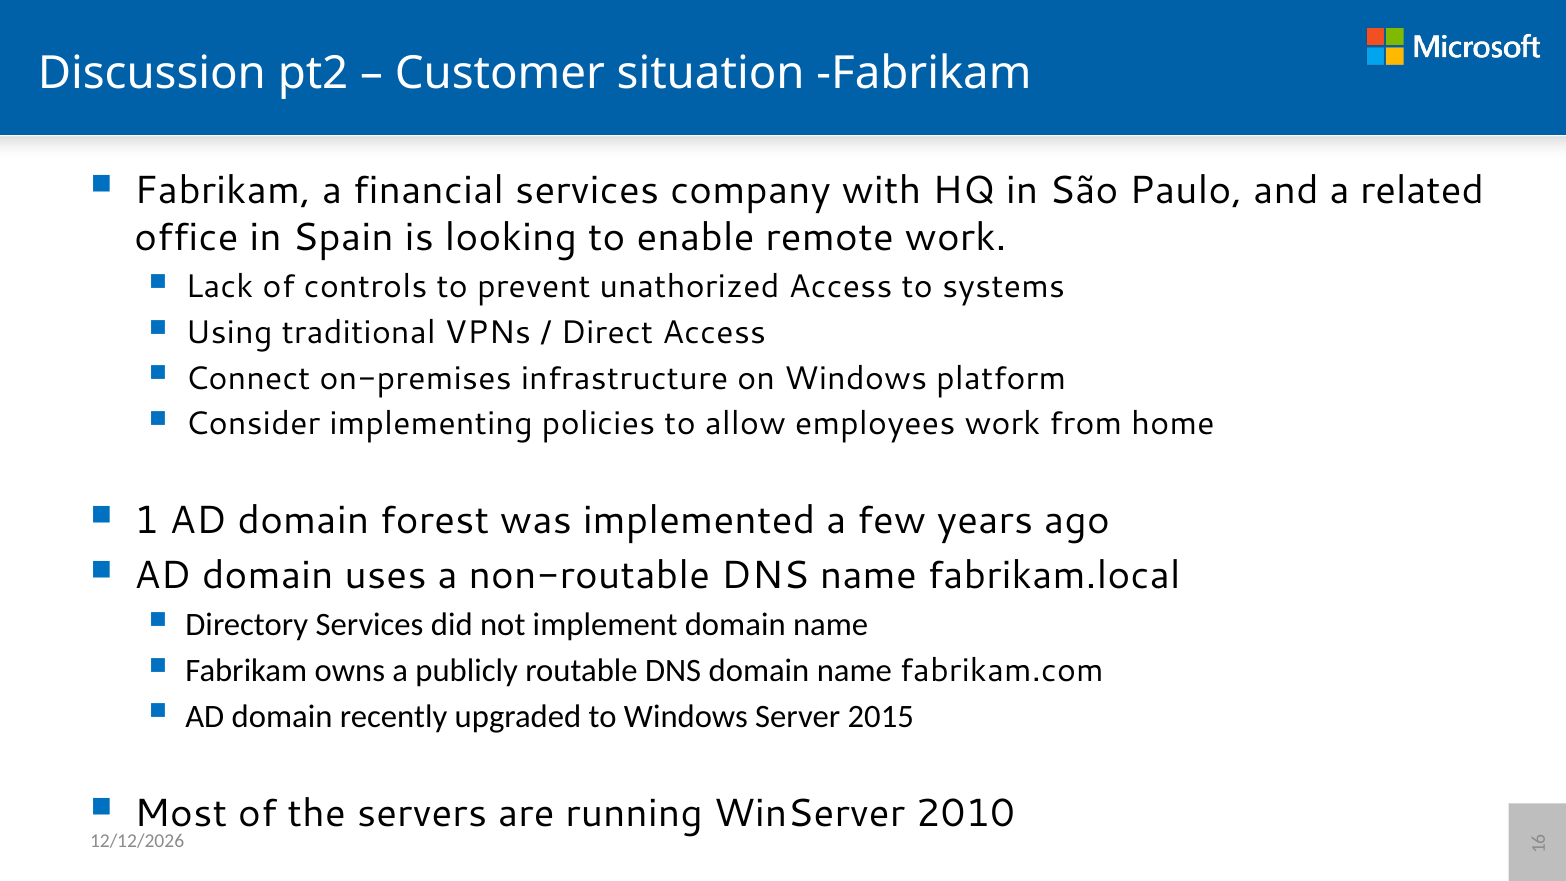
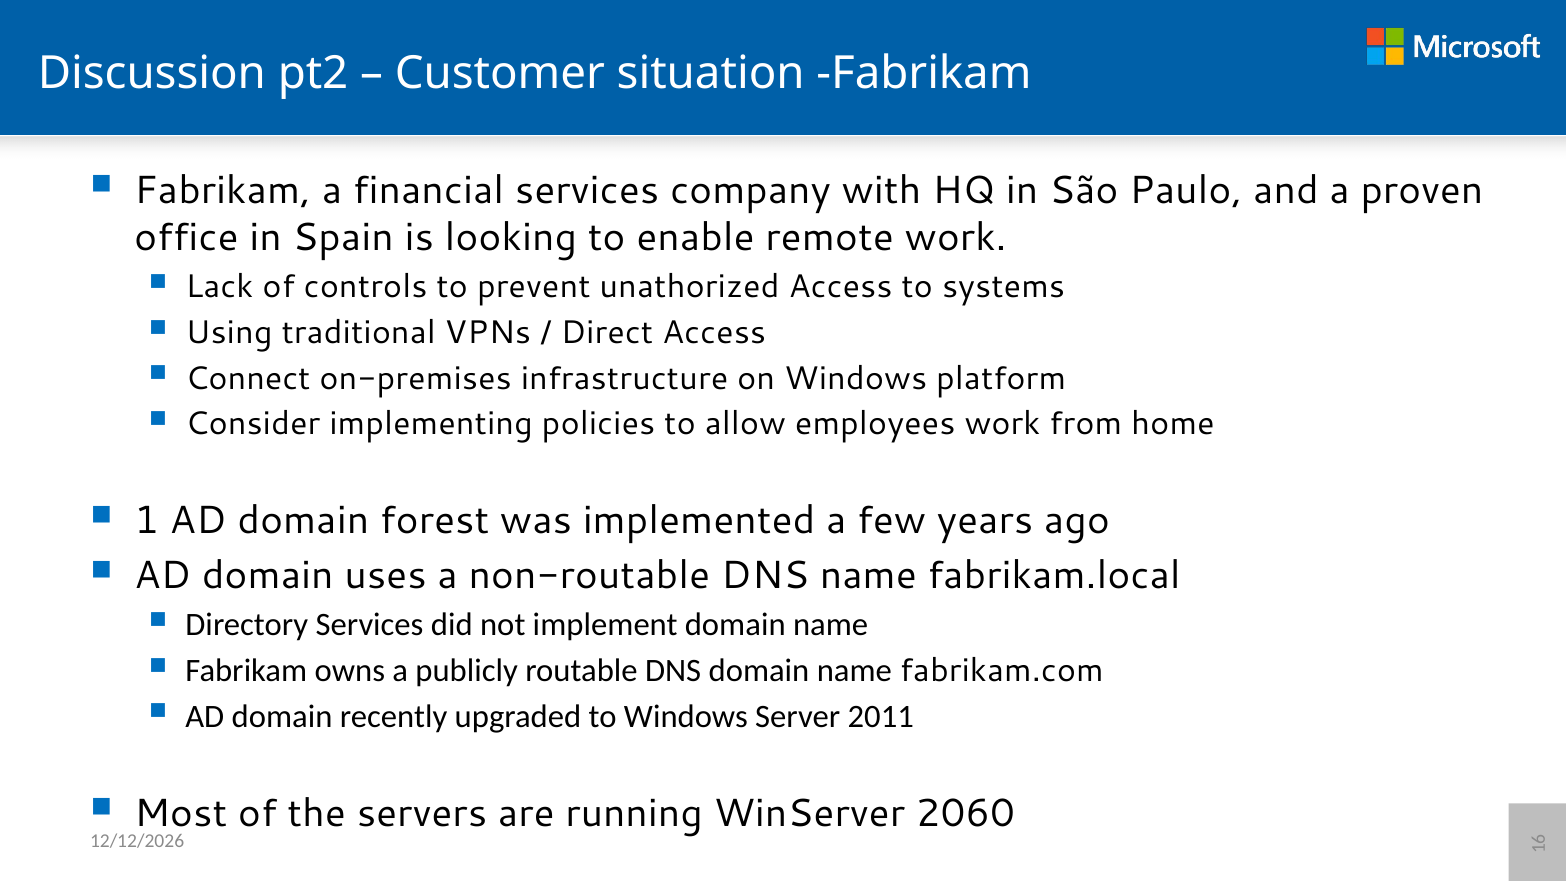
related: related -> proven
2015: 2015 -> 2011
2010: 2010 -> 2060
